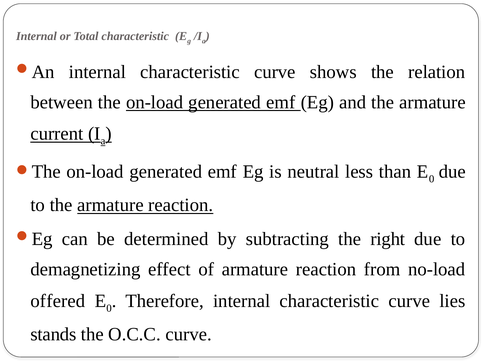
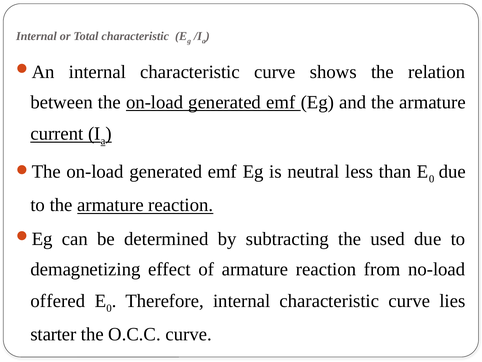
right: right -> used
stands: stands -> starter
